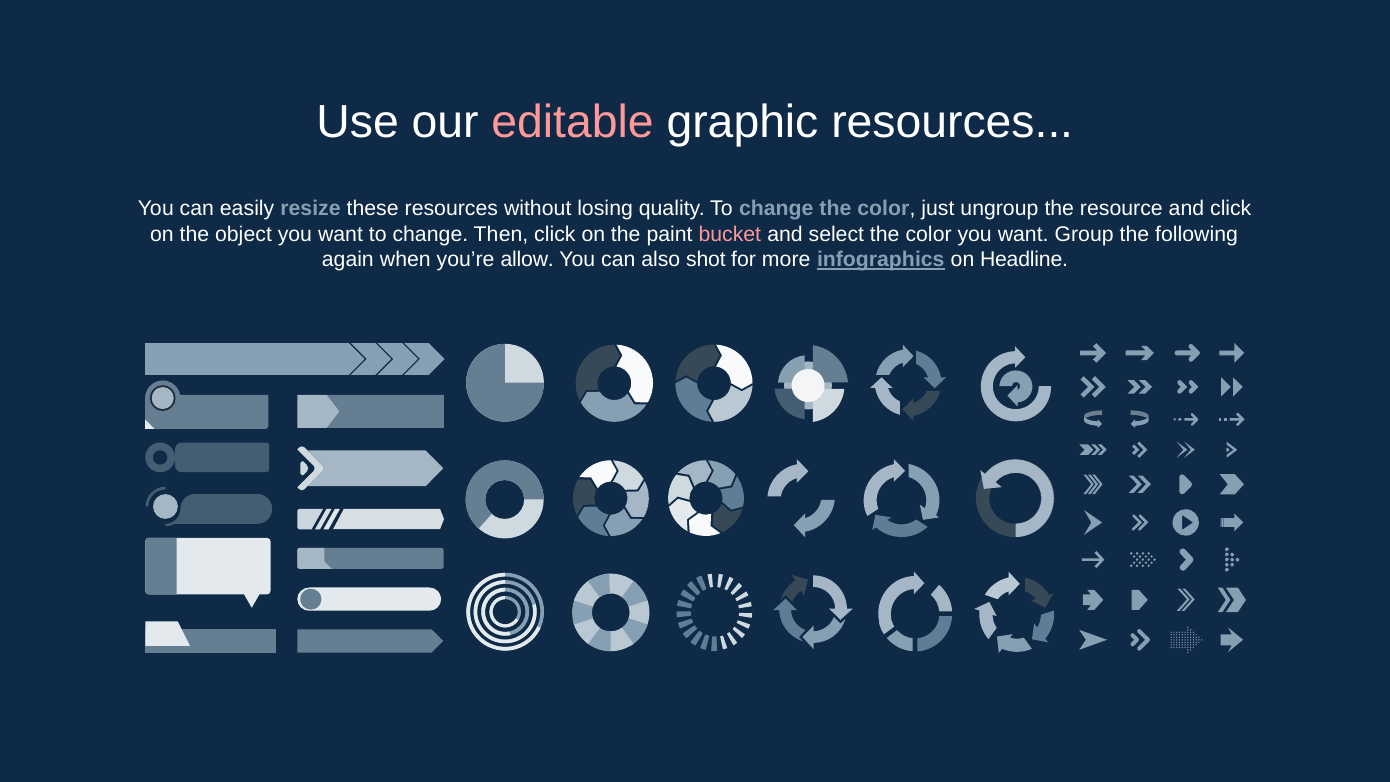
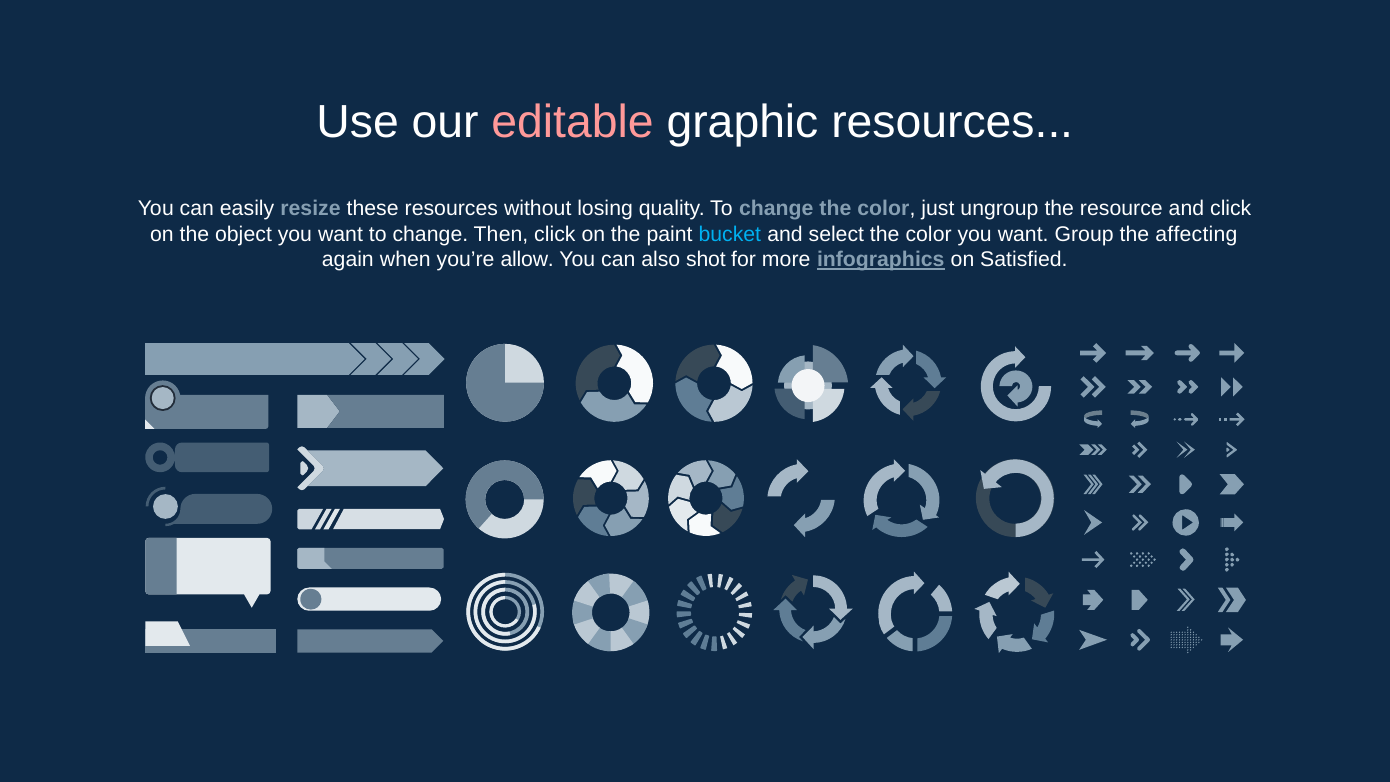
bucket colour: pink -> light blue
following: following -> affecting
Headline: Headline -> Satisfied
